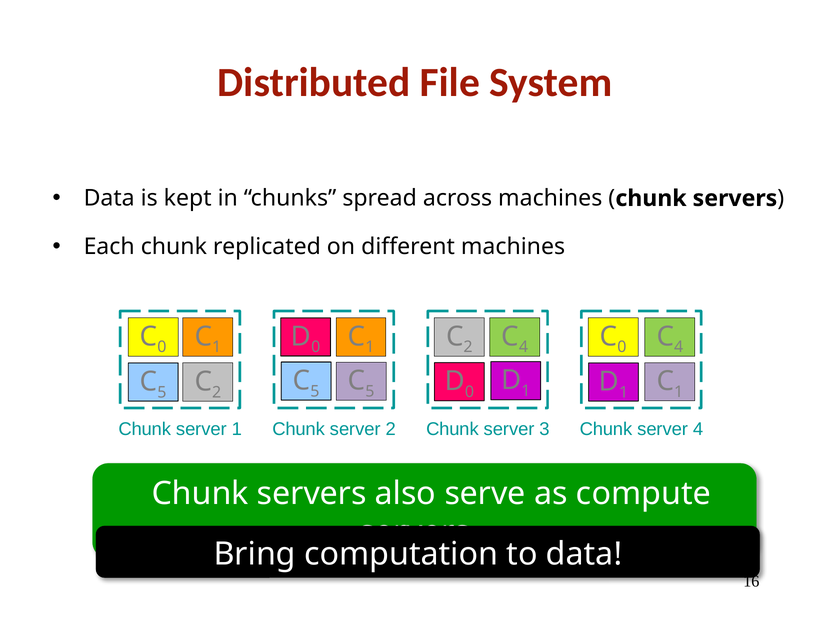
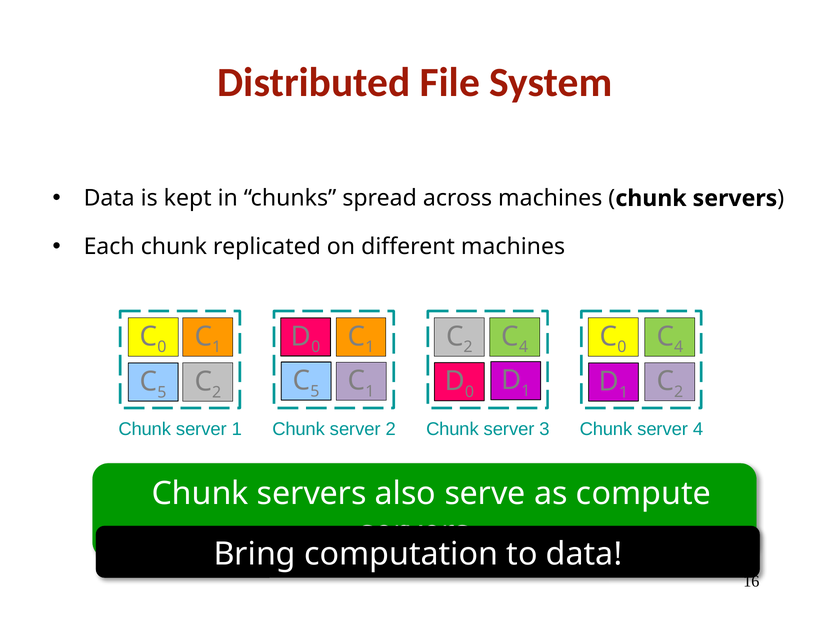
5 at (370, 392): 5 -> 1
1 at (679, 392): 1 -> 2
